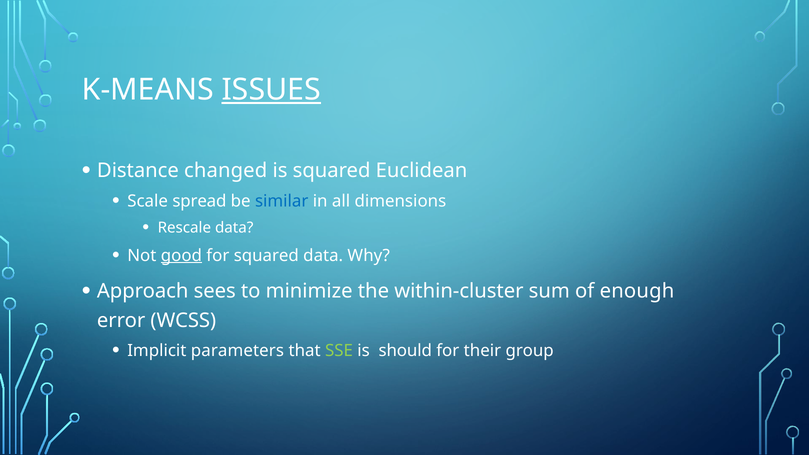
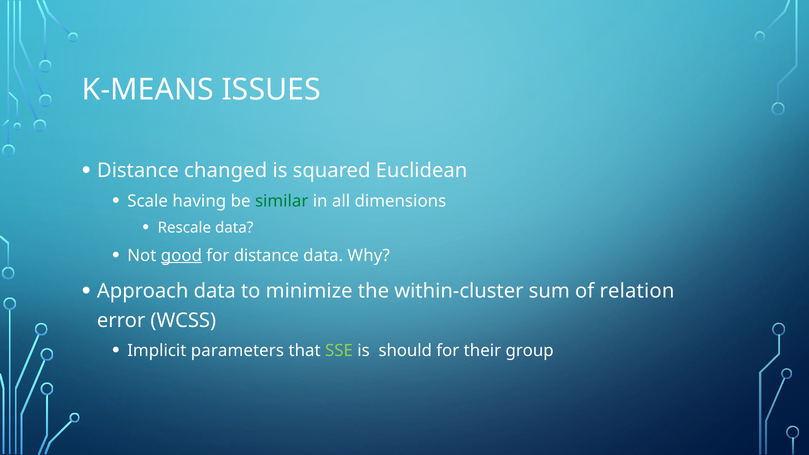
ISSUES underline: present -> none
spread: spread -> having
similar colour: blue -> green
for squared: squared -> distance
Approach sees: sees -> data
enough: enough -> relation
